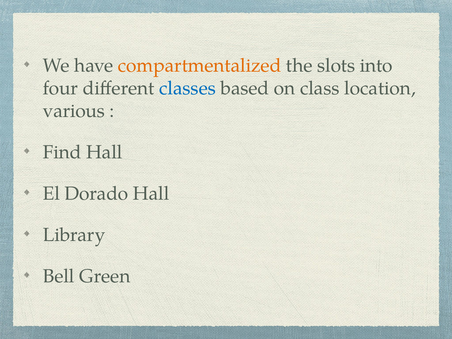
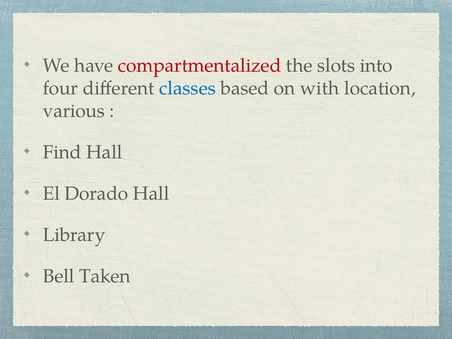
compartmentalized colour: orange -> red
class: class -> with
Green: Green -> Taken
